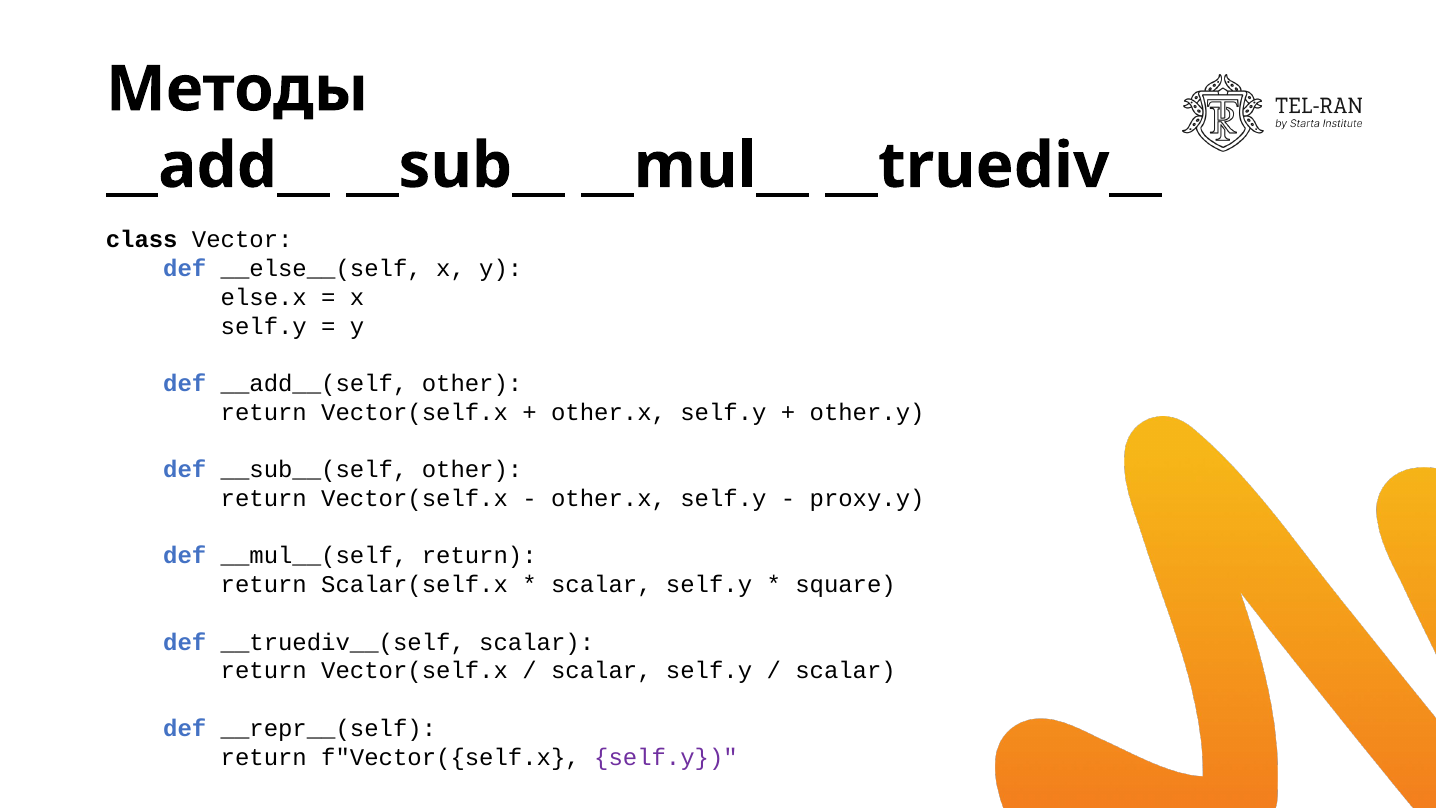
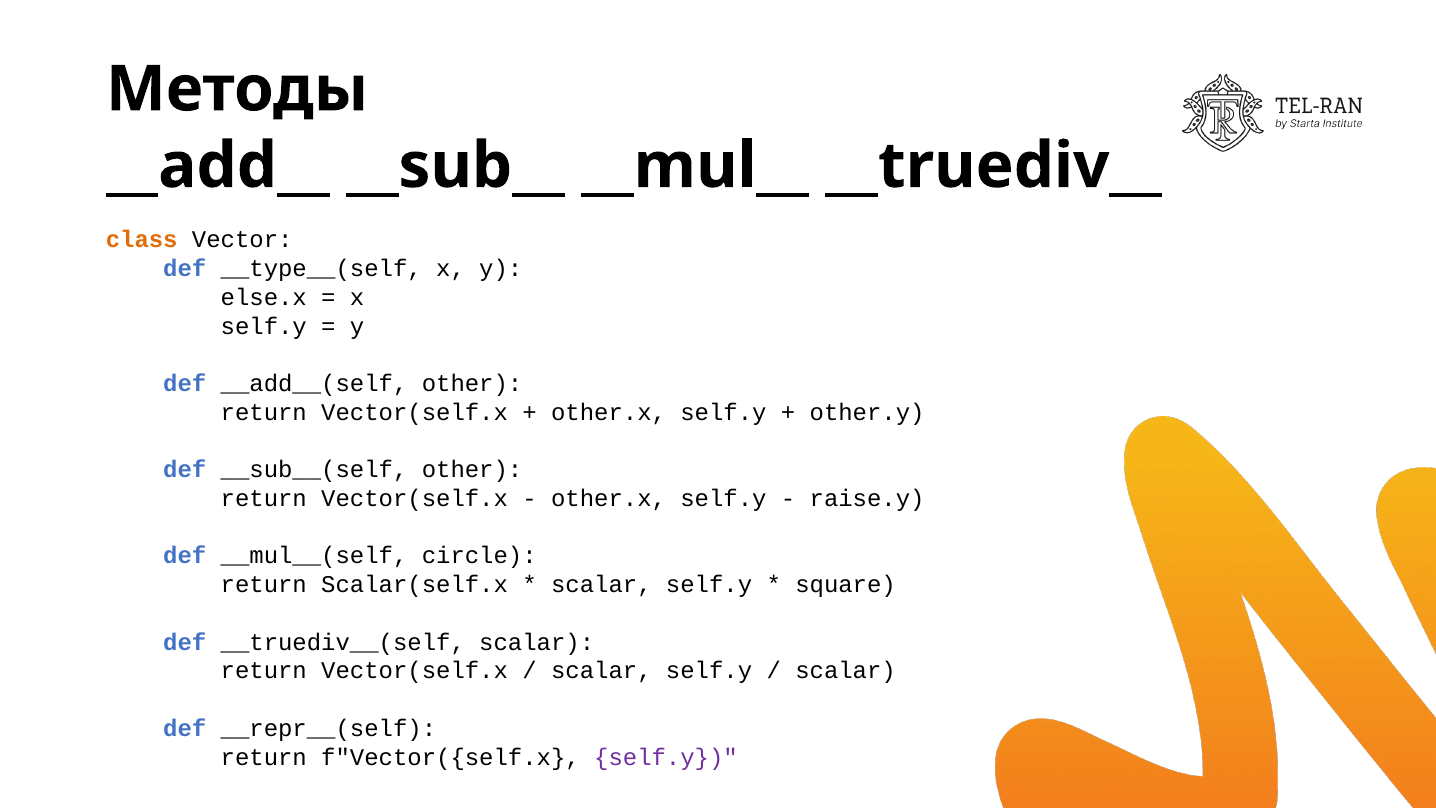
class colour: black -> orange
__else__(self: __else__(self -> __type__(self
proxy.y: proxy.y -> raise.y
__mul__(self return: return -> circle
